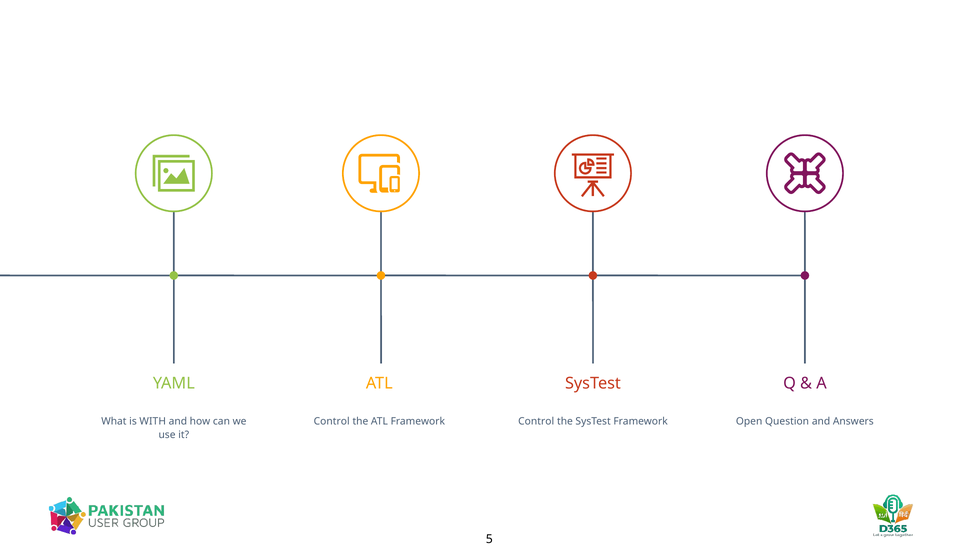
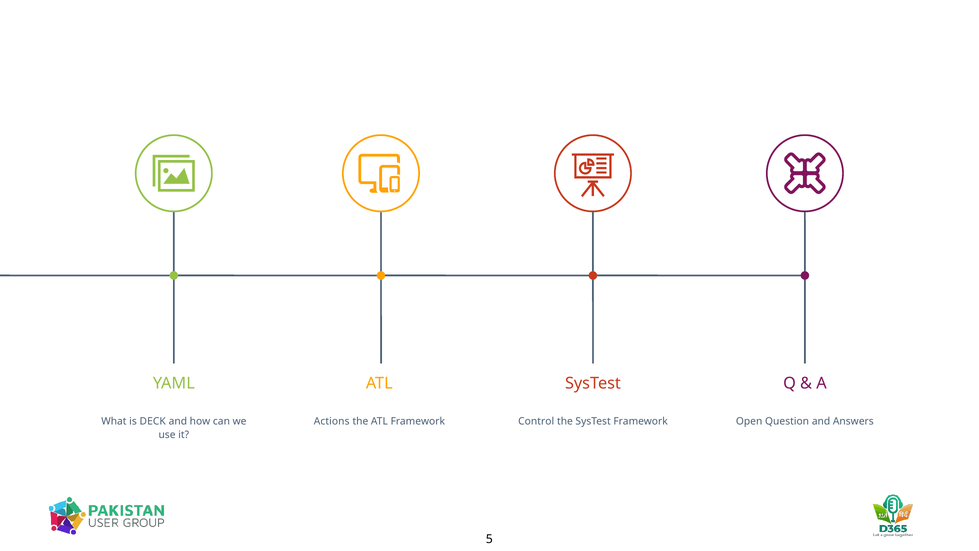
WITH: WITH -> DECK
Control at (332, 421): Control -> Actions
